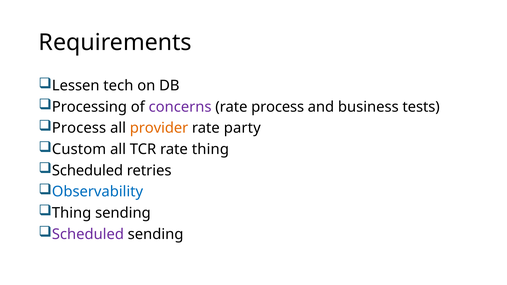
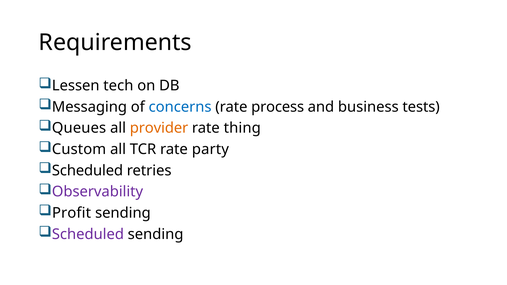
Processing: Processing -> Messaging
concerns colour: purple -> blue
Process at (79, 128): Process -> Queues
party: party -> thing
rate thing: thing -> party
Observability colour: blue -> purple
Thing at (72, 213): Thing -> Profit
